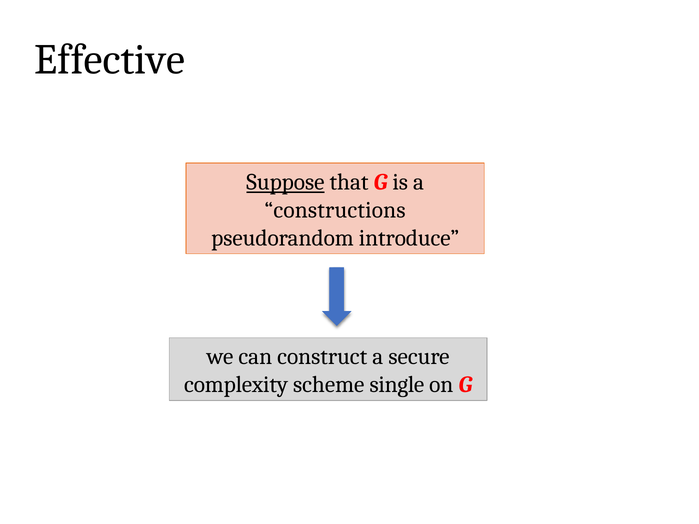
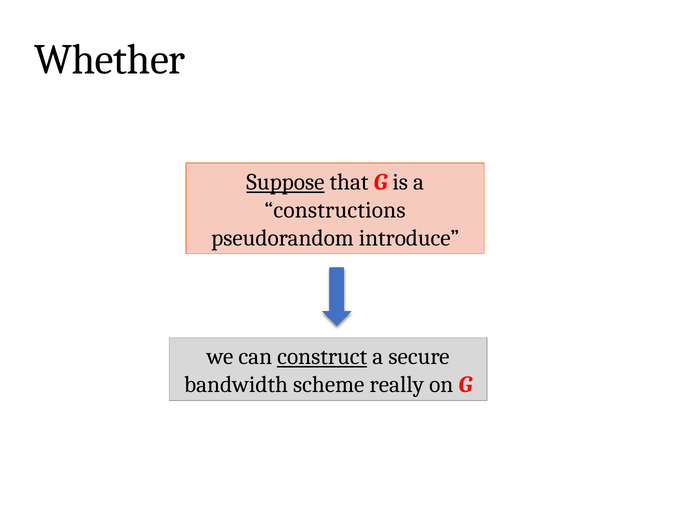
Effective: Effective -> Whether
construct underline: none -> present
complexity: complexity -> bandwidth
single: single -> really
